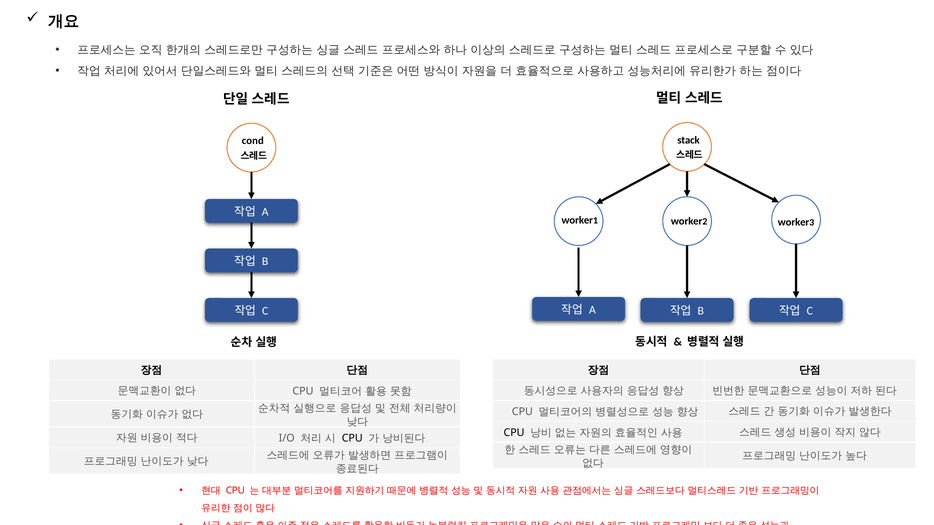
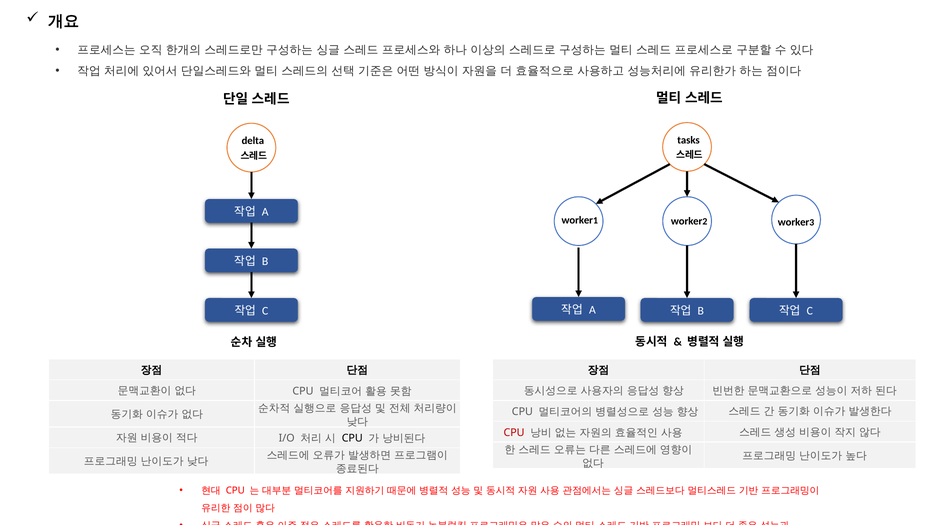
stack: stack -> tasks
cond: cond -> delta
CPU at (514, 433) colour: black -> red
